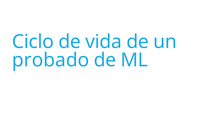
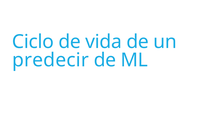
probado: probado -> predecir
